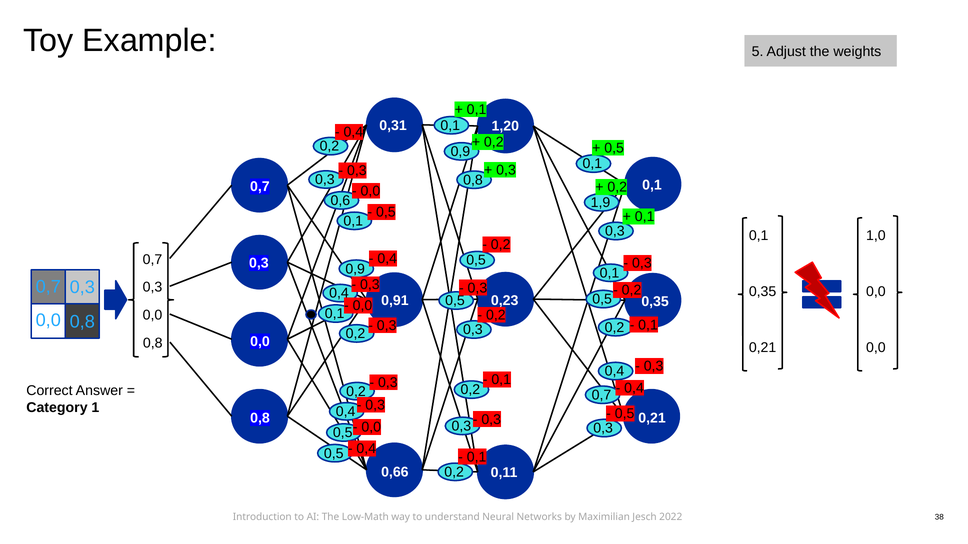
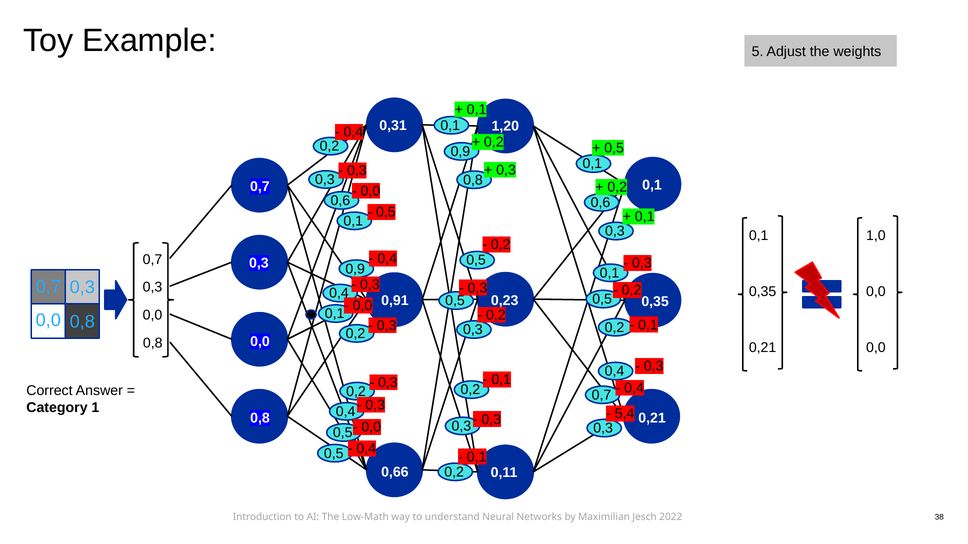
1,9 at (601, 203): 1,9 -> 0,6
0,5 at (625, 414): 0,5 -> 5,4
